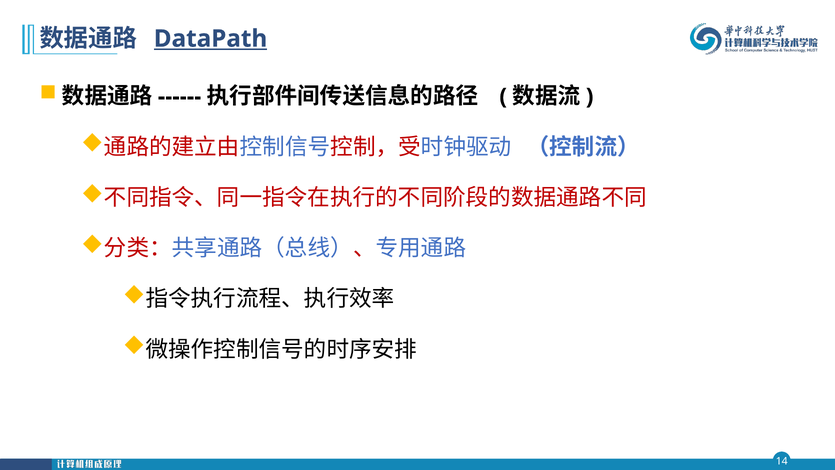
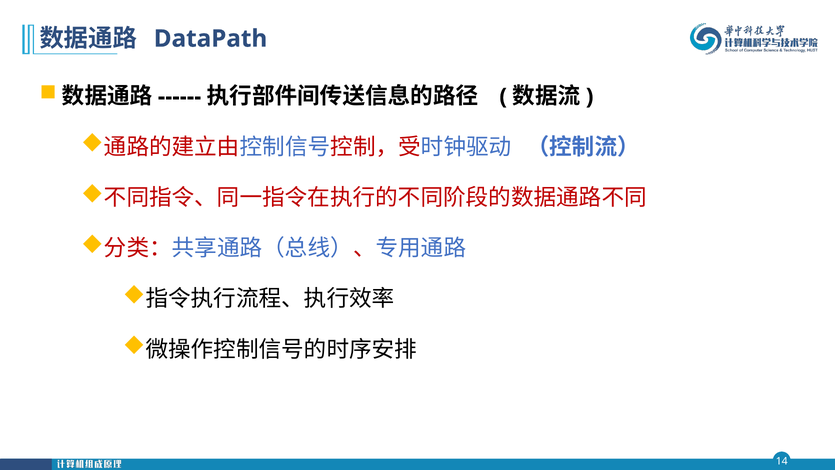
DataPath underline: present -> none
